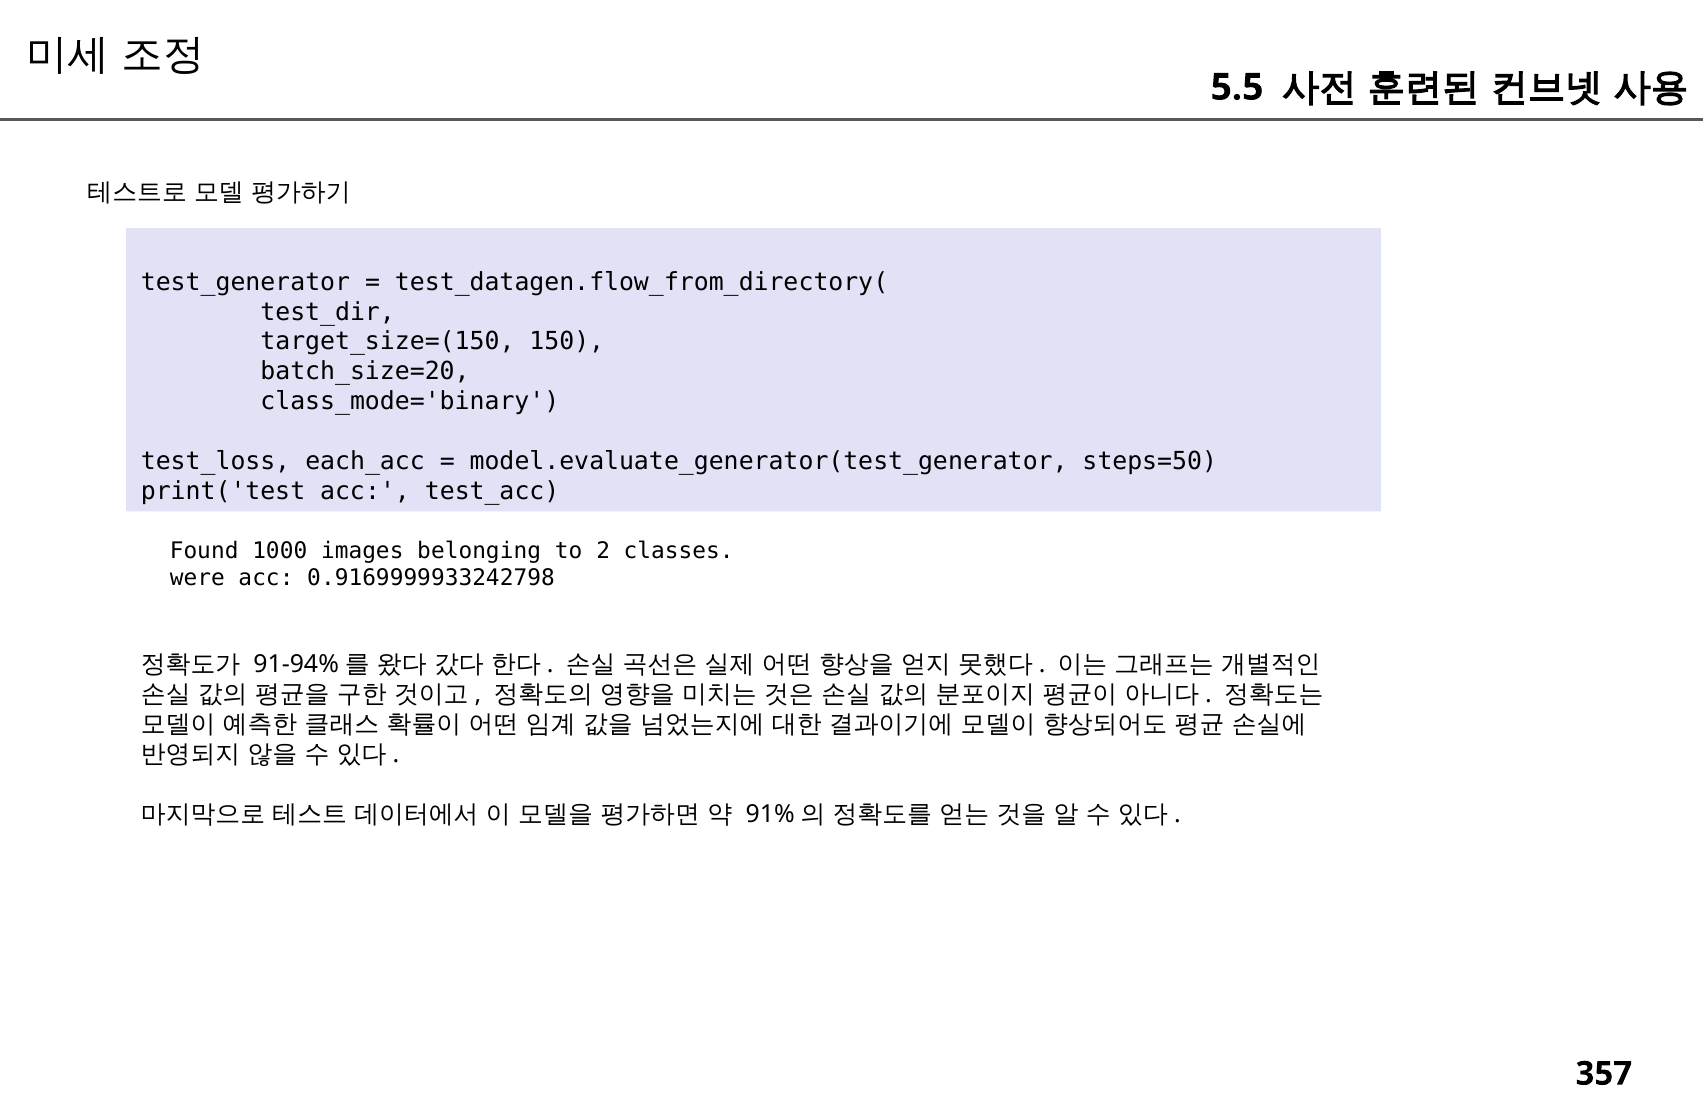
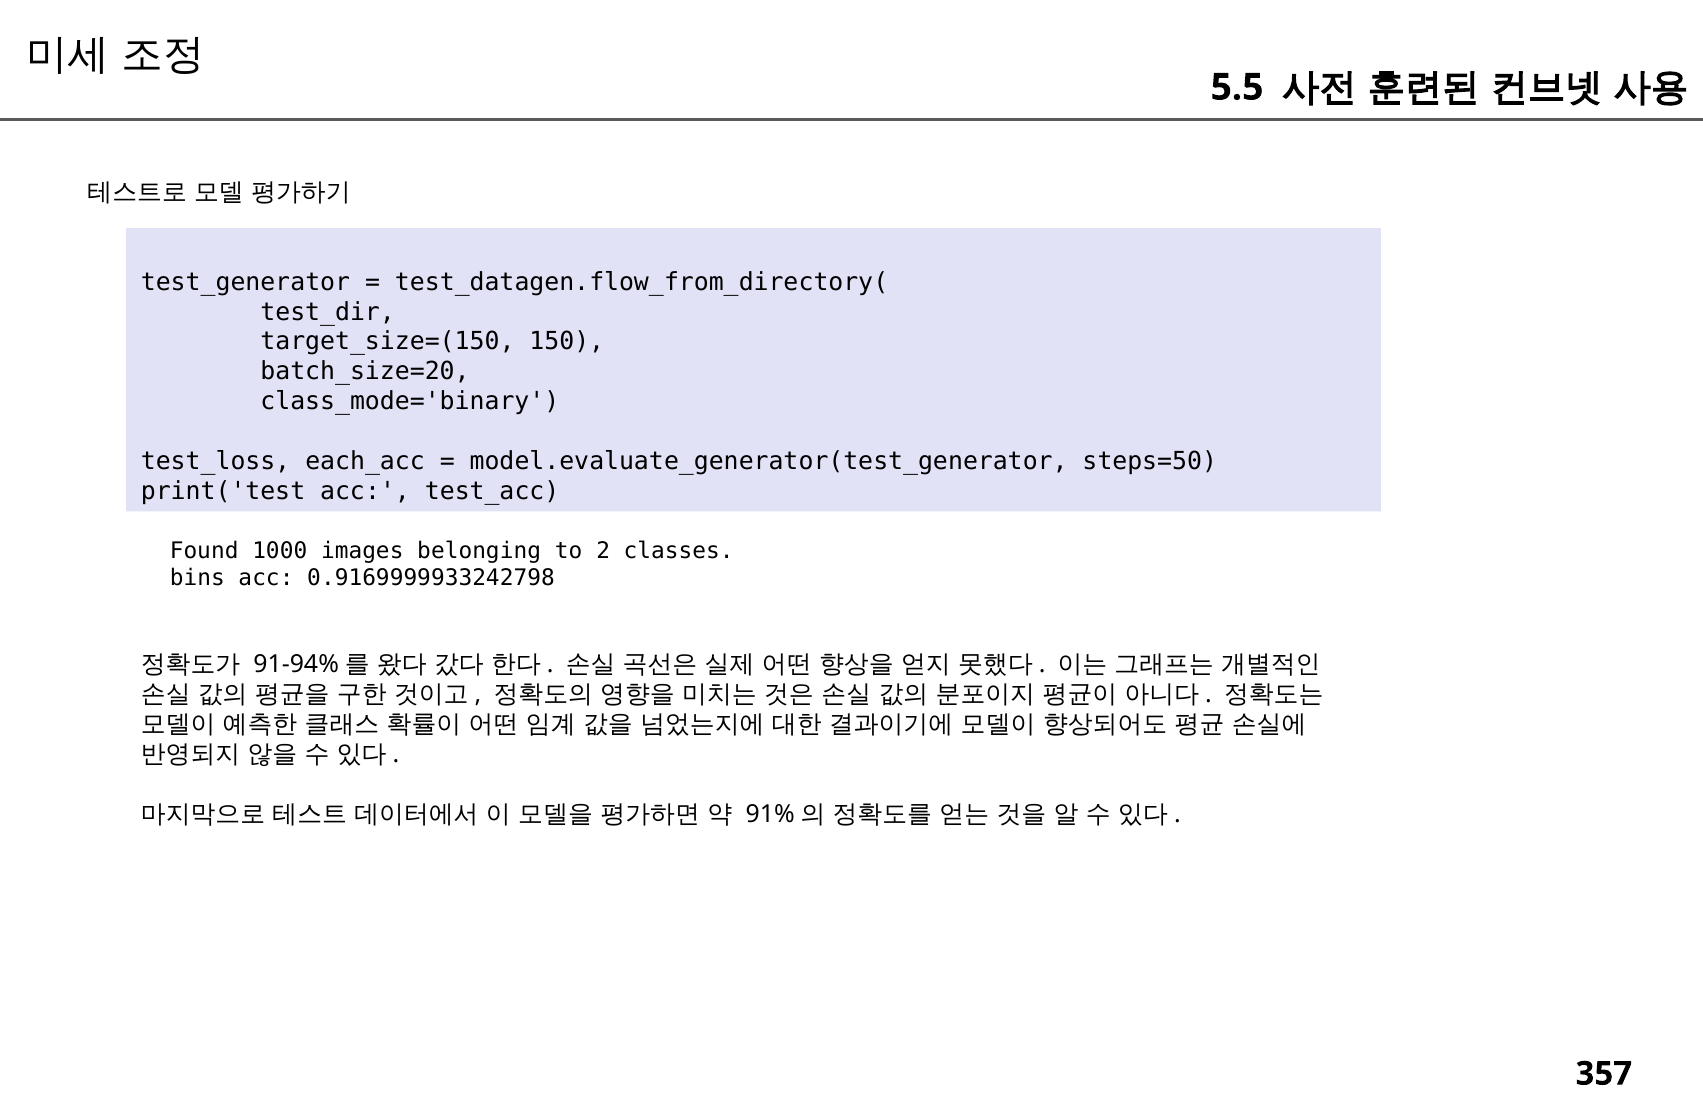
were: were -> bins
